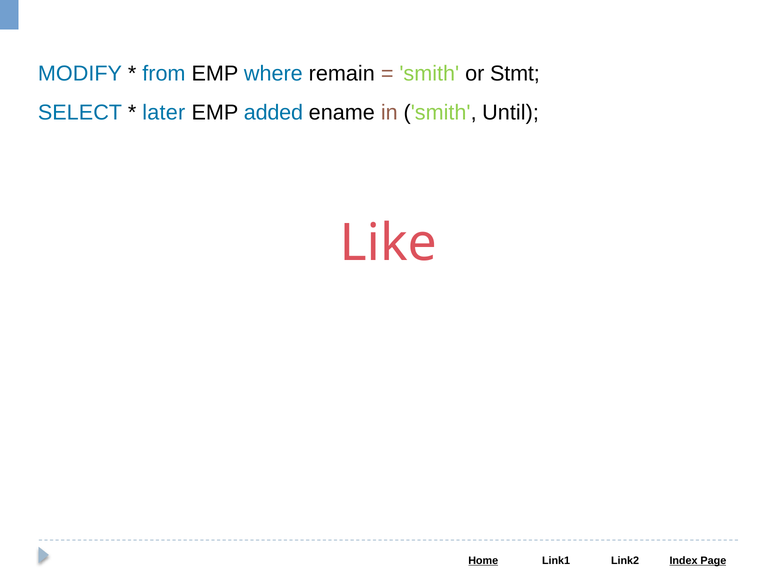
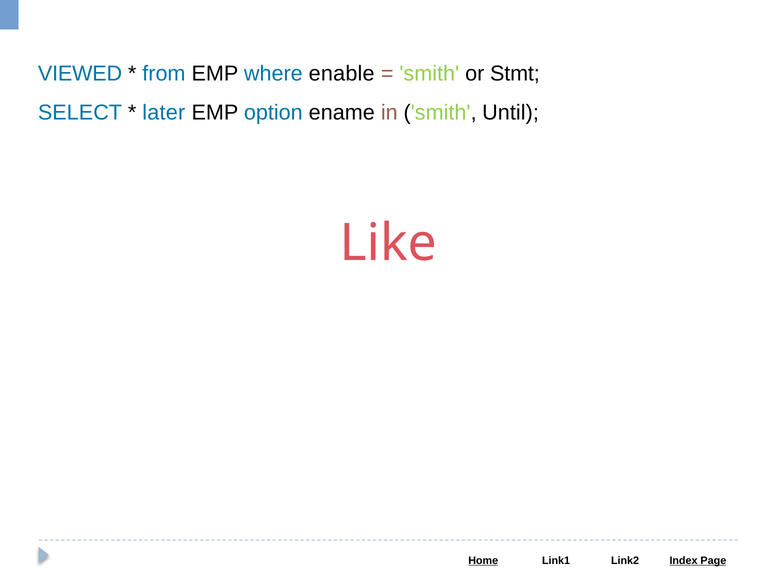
MODIFY: MODIFY -> VIEWED
remain: remain -> enable
added: added -> option
